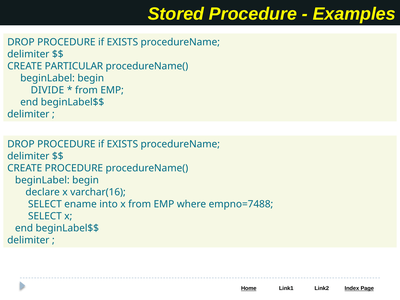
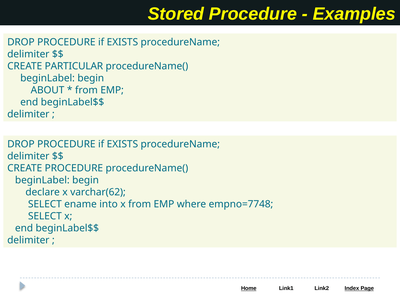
DIVIDE: DIVIDE -> ABOUT
varchar(16: varchar(16 -> varchar(62
empno=7488: empno=7488 -> empno=7748
